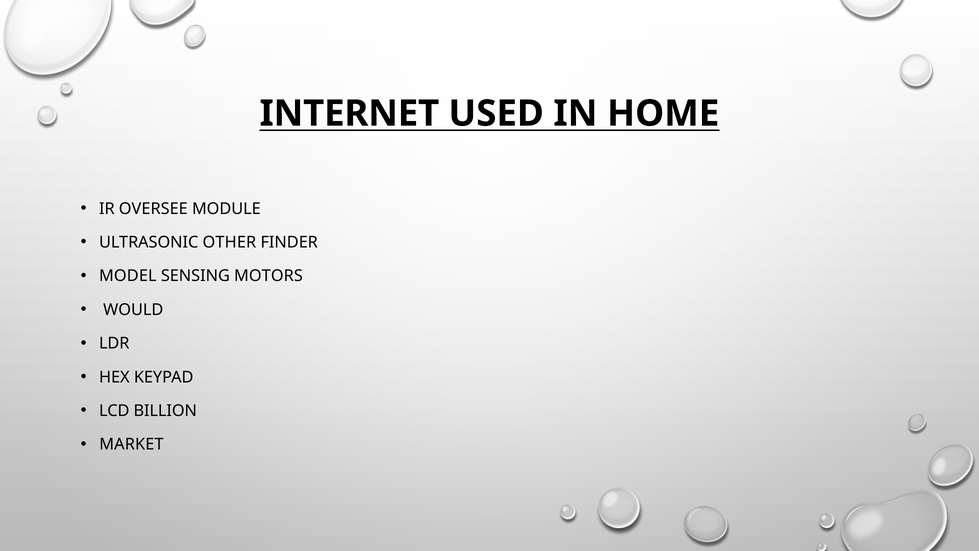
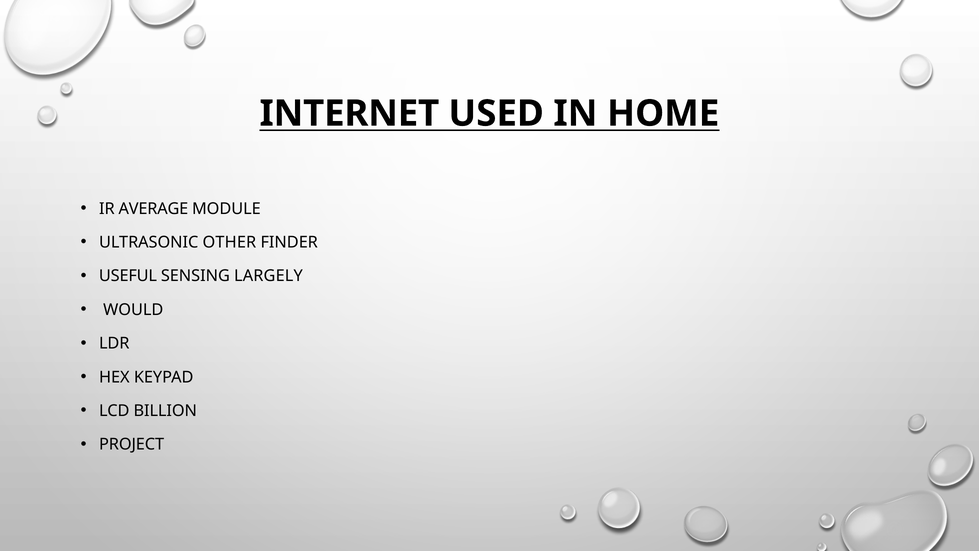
OVERSEE: OVERSEE -> AVERAGE
MODEL: MODEL -> USEFUL
MOTORS: MOTORS -> LARGELY
MARKET: MARKET -> PROJECT
